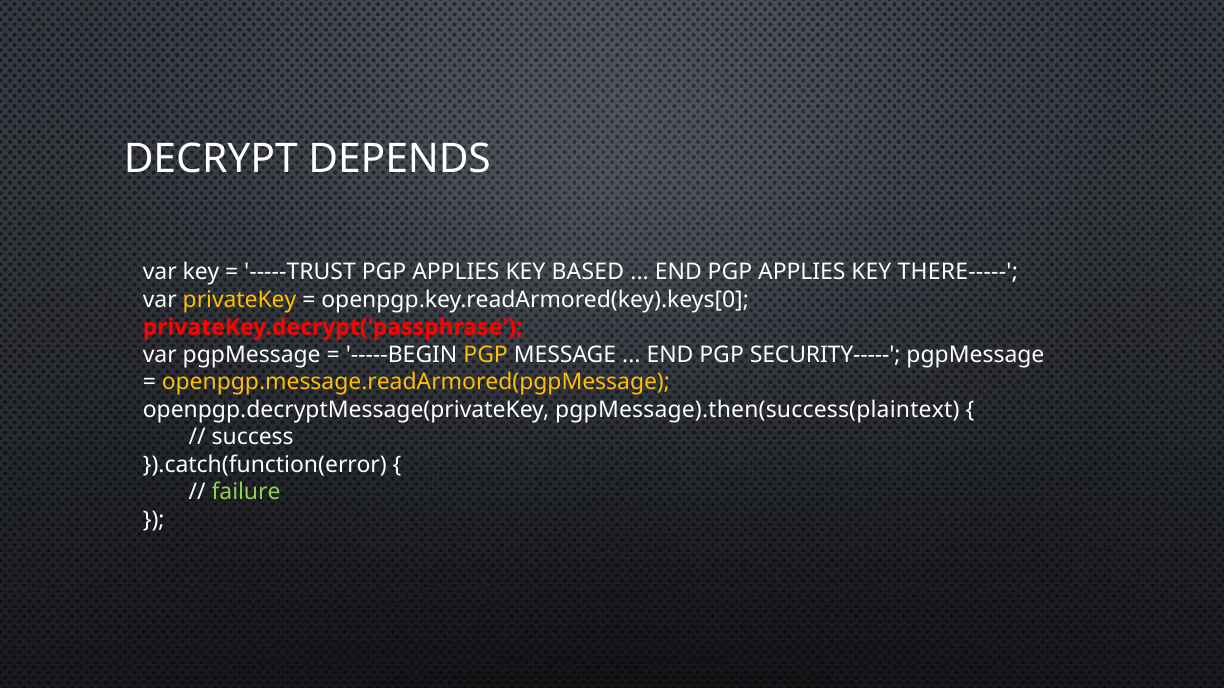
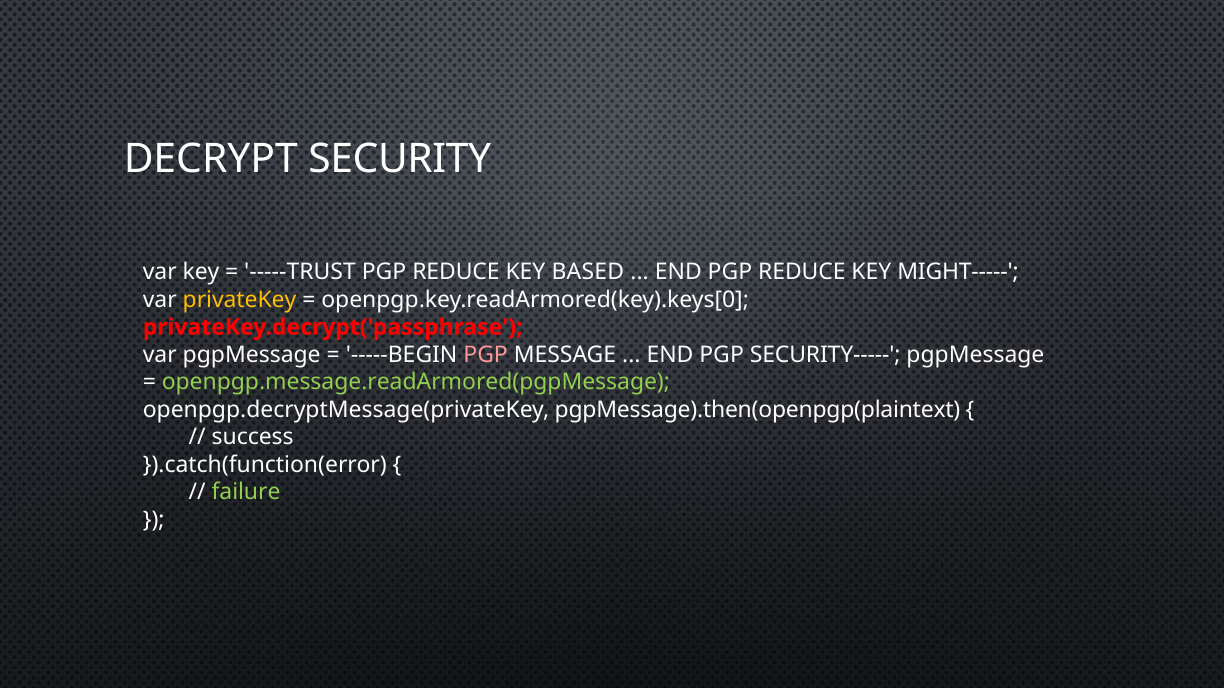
DEPENDS: DEPENDS -> SECURITY
APPLIES at (456, 272): APPLIES -> REDUCE
END PGP APPLIES: APPLIES -> REDUCE
THERE-----: THERE----- -> MIGHT-----
PGP at (486, 355) colour: yellow -> pink
openpgp.message.readArmored(pgpMessage colour: yellow -> light green
pgpMessage).then(success(plaintext: pgpMessage).then(success(plaintext -> pgpMessage).then(openpgp(plaintext
